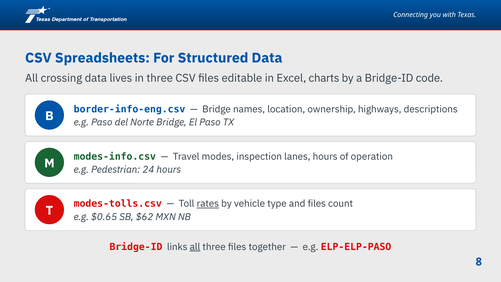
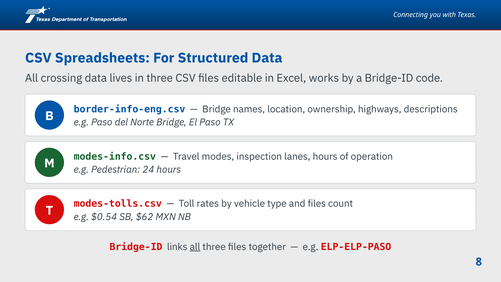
charts: charts -> works
rates underline: present -> none
$0.65: $0.65 -> $0.54
